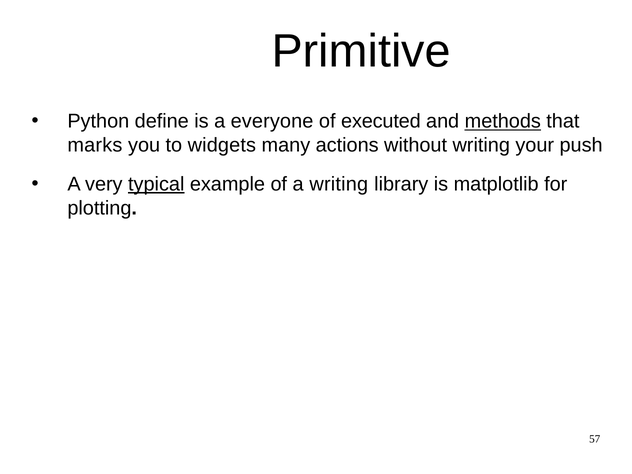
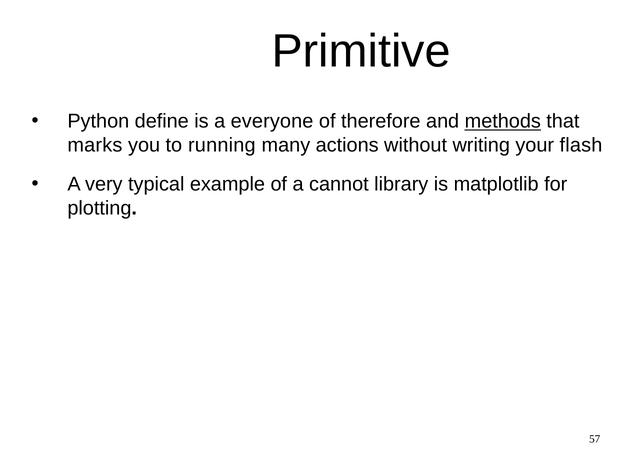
executed: executed -> therefore
widgets: widgets -> running
push: push -> flash
typical underline: present -> none
a writing: writing -> cannot
